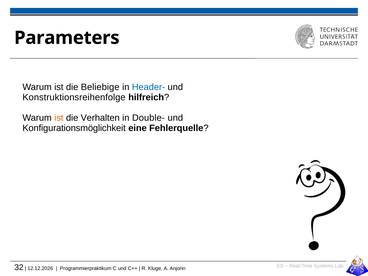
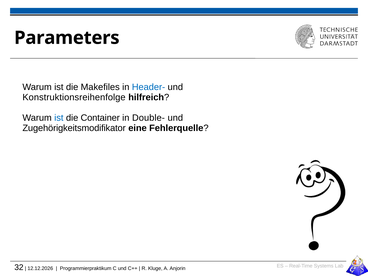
Beliebige: Beliebige -> Makefiles
ist at (59, 118) colour: orange -> blue
Verhalten: Verhalten -> Container
Konfigurationsmöglichkeit: Konfigurationsmöglichkeit -> Zugehörigkeitsmodifikator
